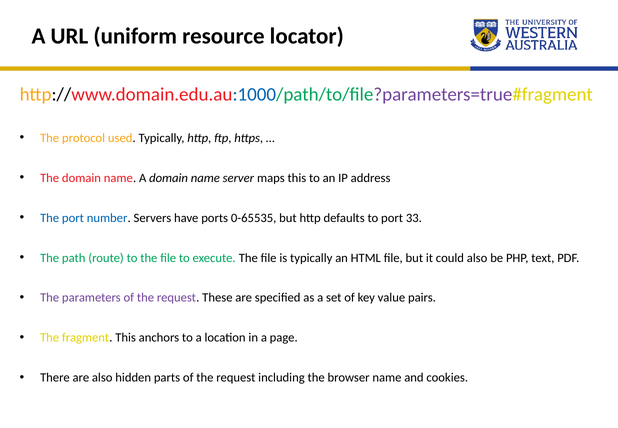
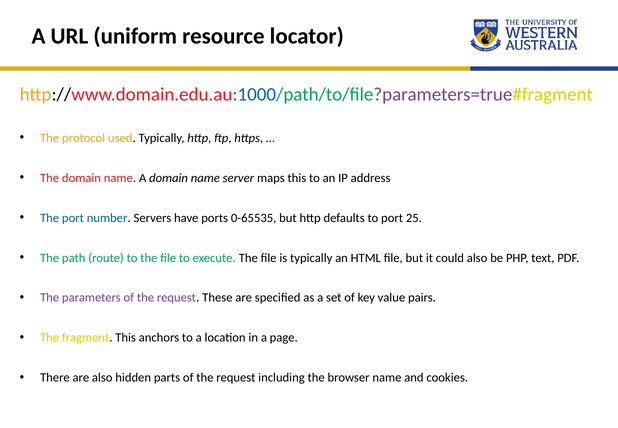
33: 33 -> 25
